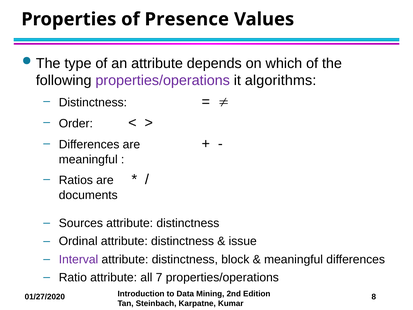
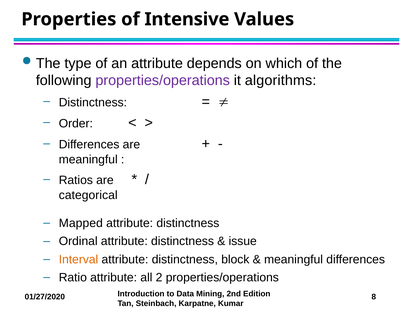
Presence: Presence -> Intensive
documents: documents -> categorical
Sources: Sources -> Mapped
Interval colour: purple -> orange
7: 7 -> 2
